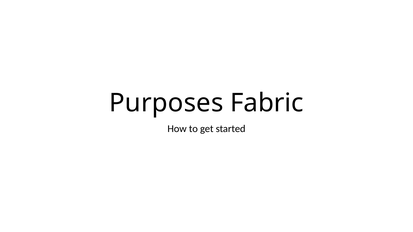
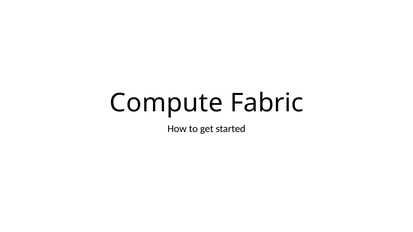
Purposes: Purposes -> Compute
